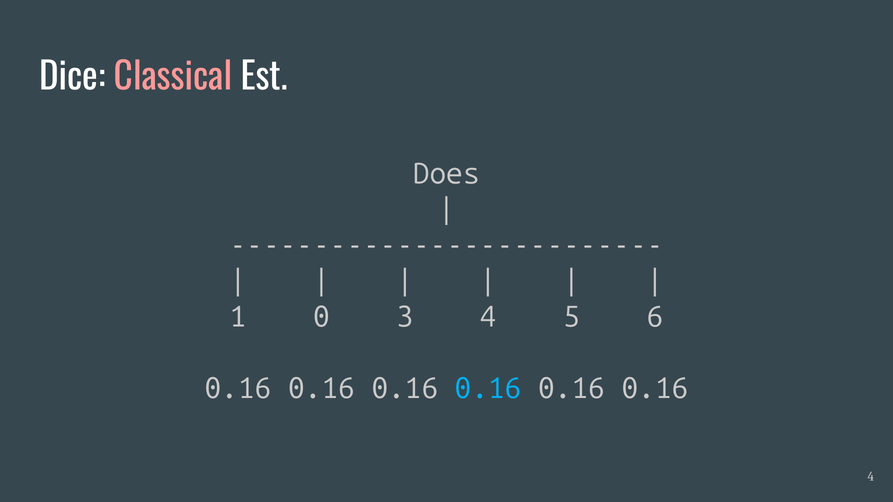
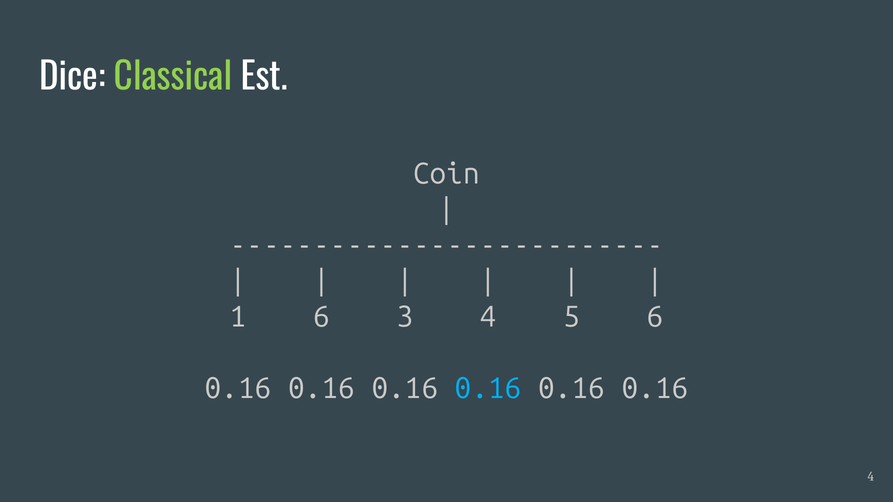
Classical colour: pink -> light green
Does: Does -> Coin
1 0: 0 -> 6
